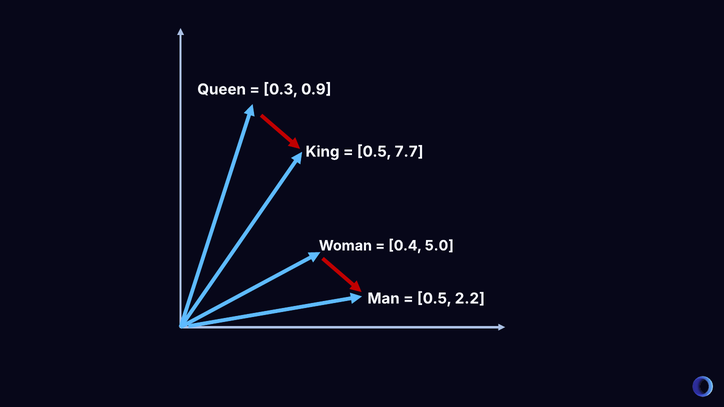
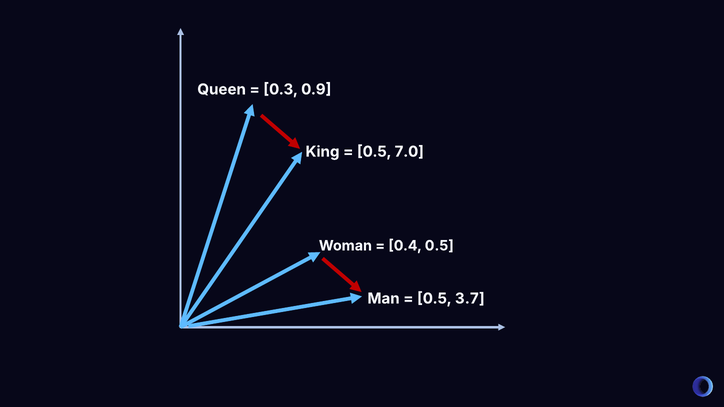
7.7: 7.7 -> 7.0
0.4 5.0: 5.0 -> 0.5
2.2: 2.2 -> 3.7
